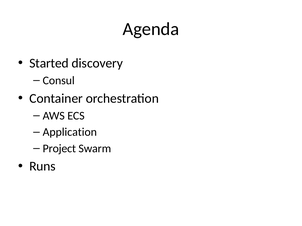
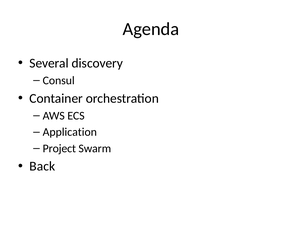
Started: Started -> Several
Runs: Runs -> Back
